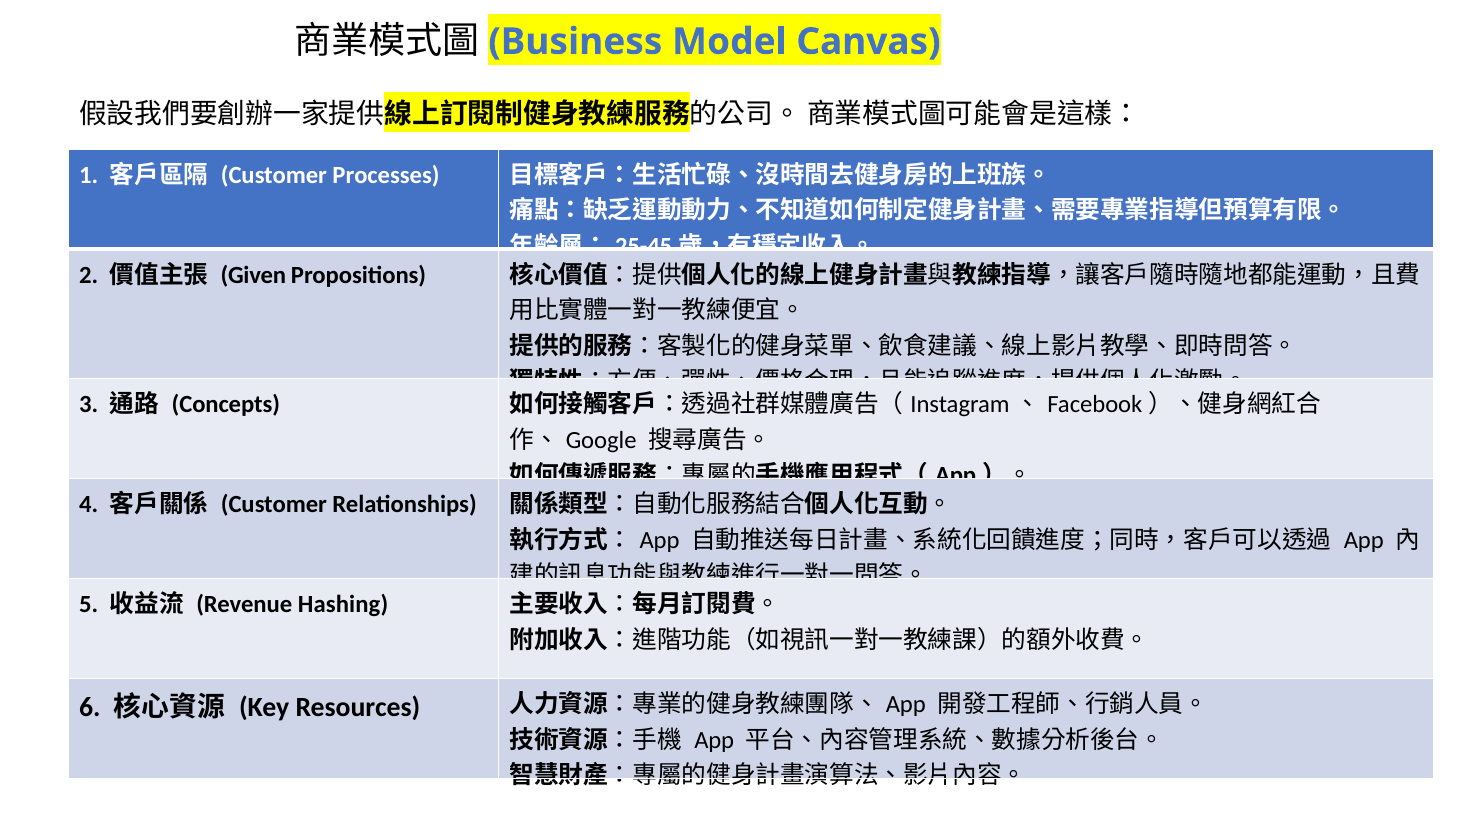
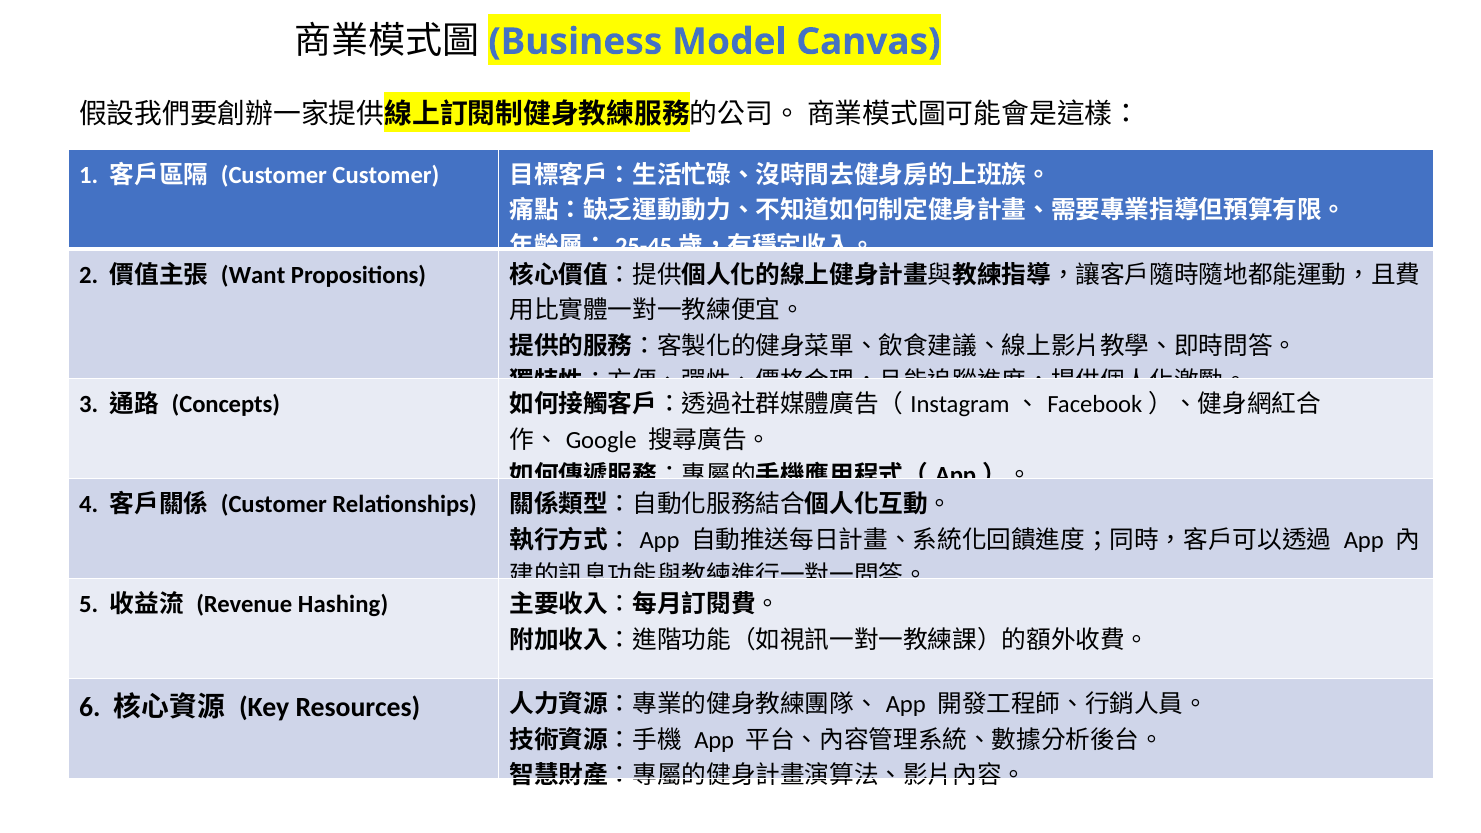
Customer Processes: Processes -> Customer
Given: Given -> Want
